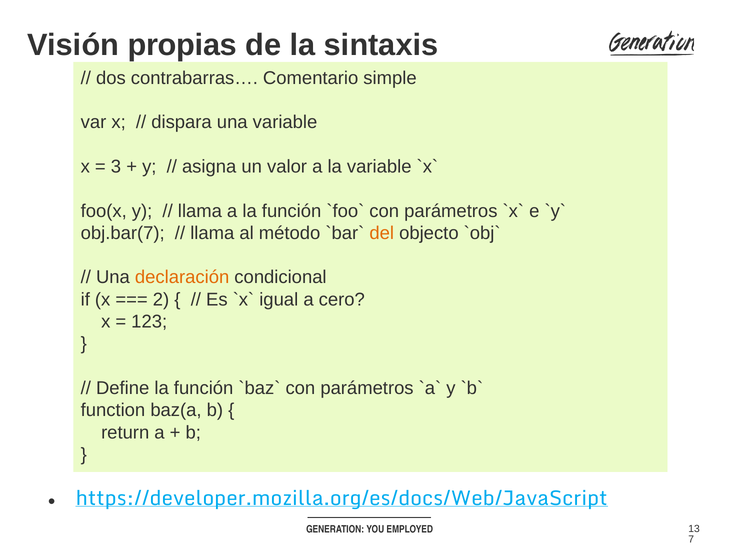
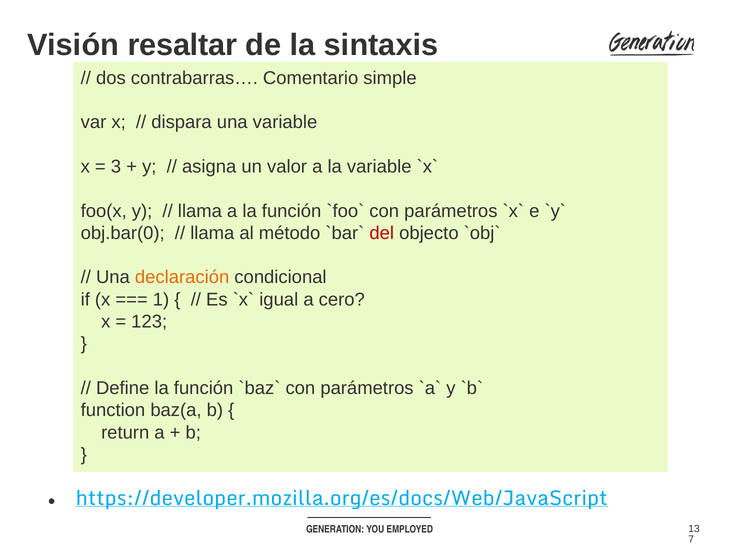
propias: propias -> resaltar
obj.bar(7: obj.bar(7 -> obj.bar(0
del colour: orange -> red
2: 2 -> 1
